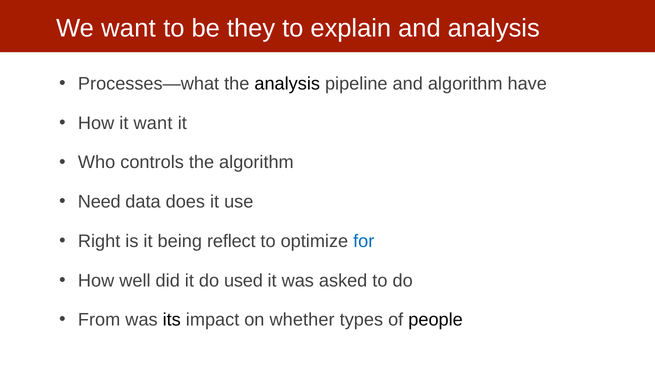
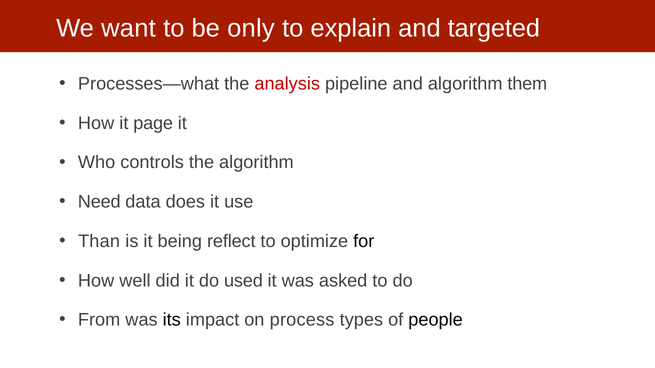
they: they -> only
and analysis: analysis -> targeted
analysis at (287, 84) colour: black -> red
have: have -> them
it want: want -> page
Right: Right -> Than
for colour: blue -> black
whether: whether -> process
